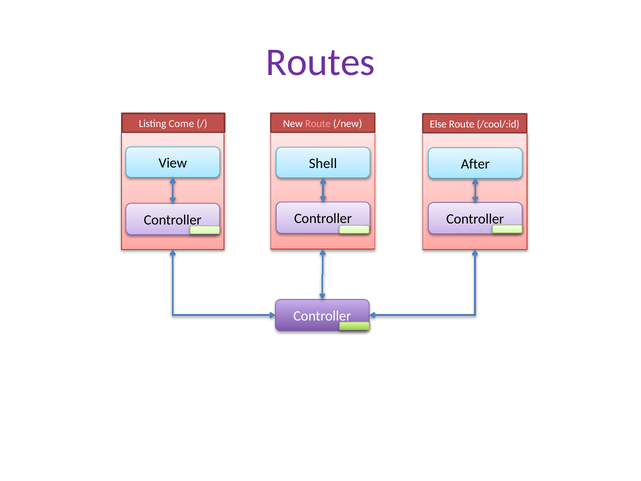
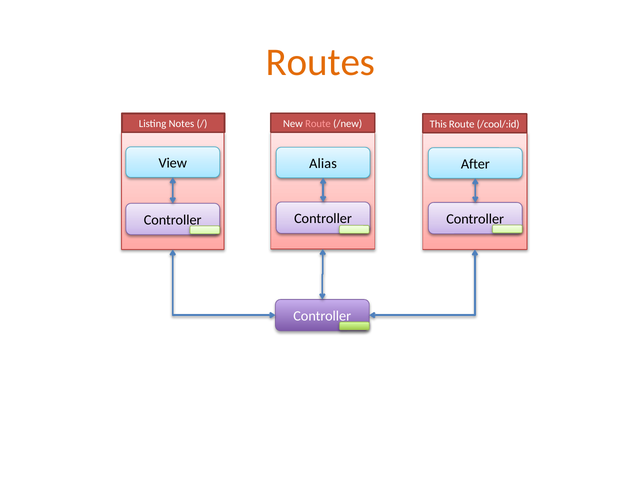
Routes colour: purple -> orange
Come: Come -> Notes
Else: Else -> This
Shell: Shell -> Alias
